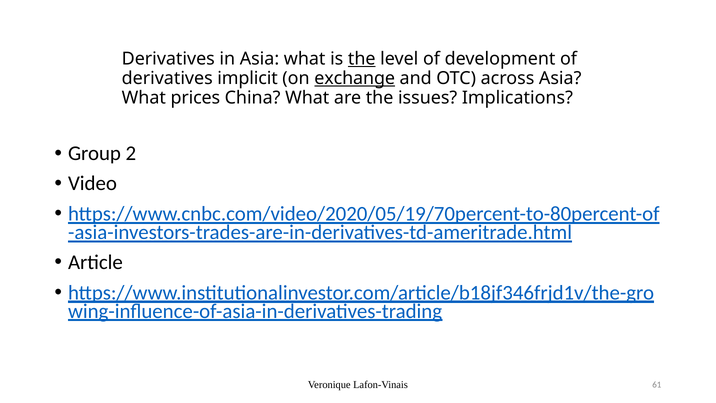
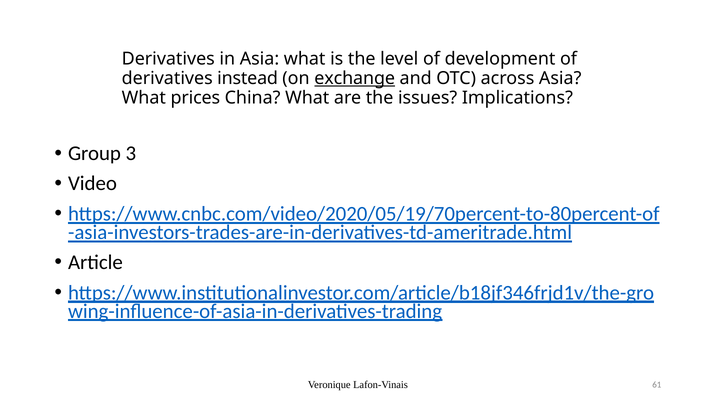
the at (362, 59) underline: present -> none
implicit: implicit -> instead
2: 2 -> 3
